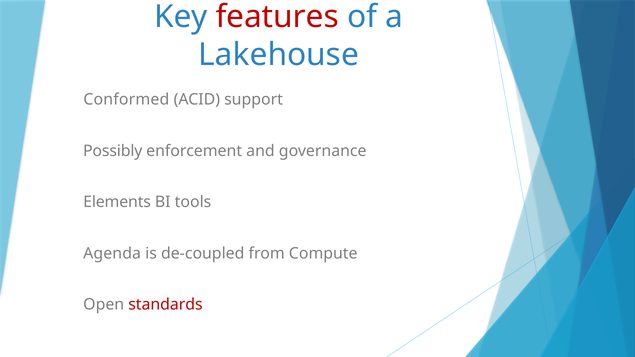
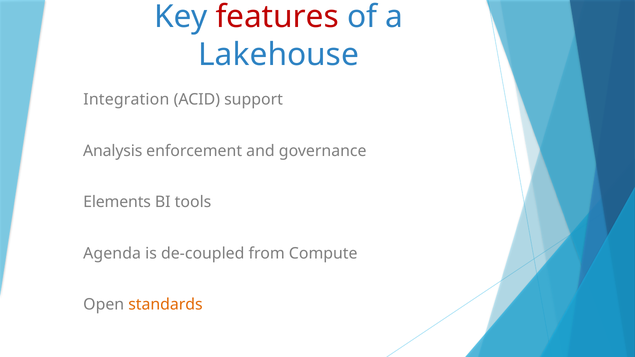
Conformed: Conformed -> Integration
Possibly: Possibly -> Analysis
standards colour: red -> orange
